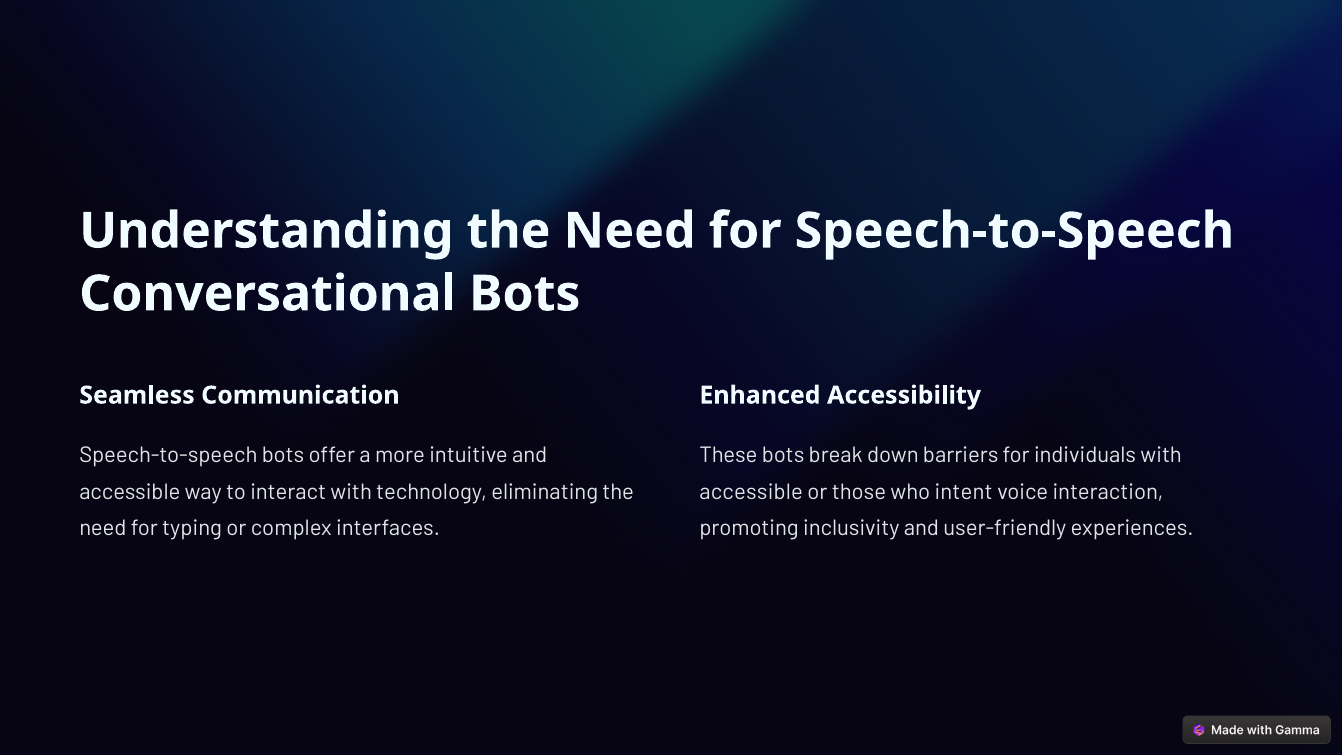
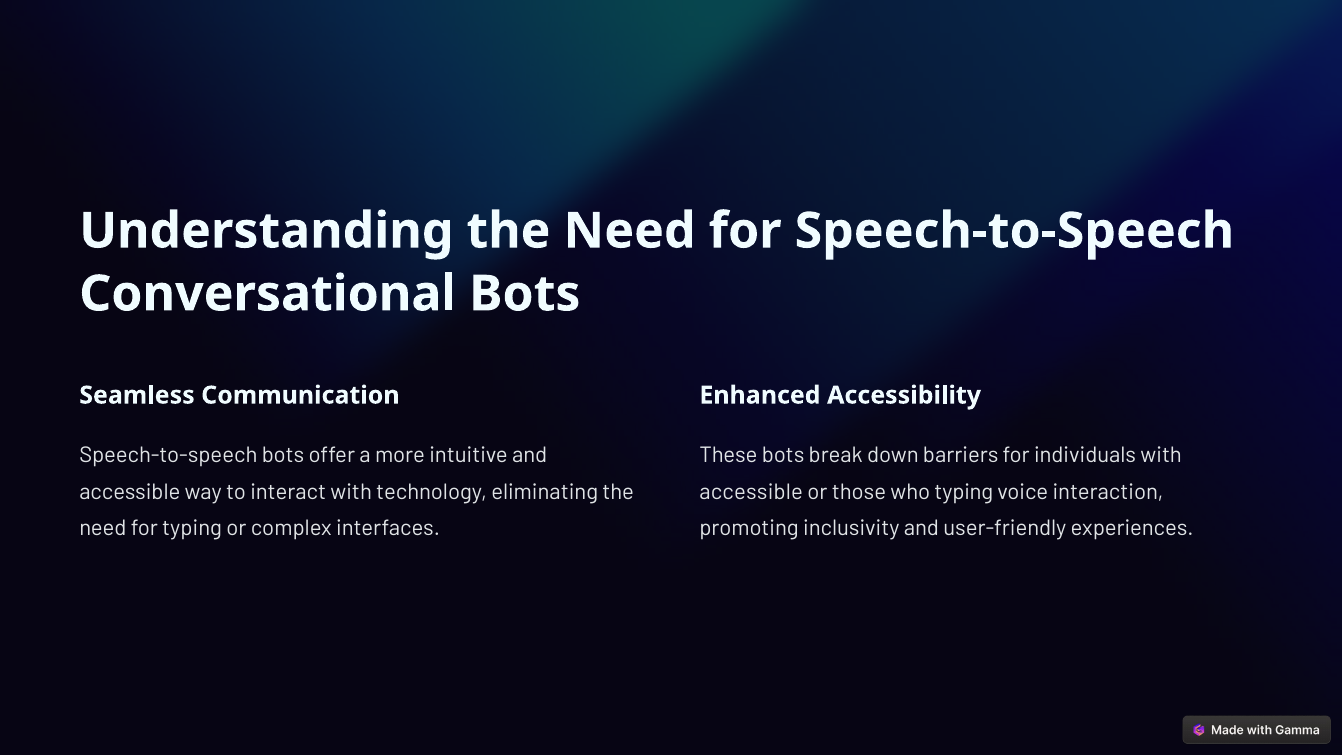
who intent: intent -> typing
